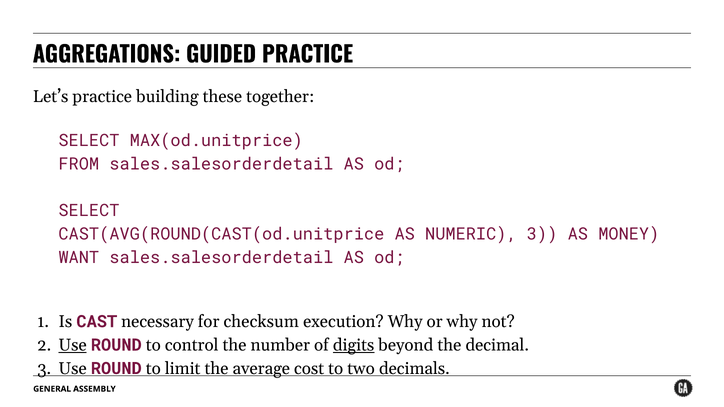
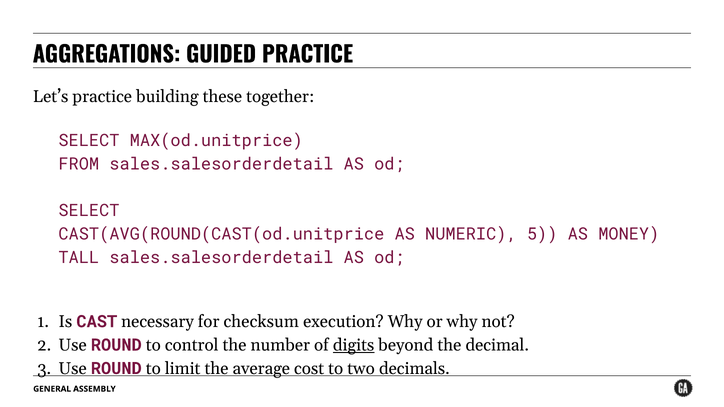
NUMERIC 3: 3 -> 5
WANT: WANT -> TALL
Use at (73, 345) underline: present -> none
